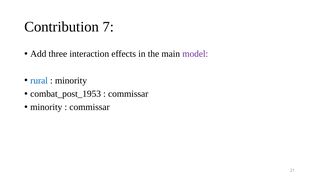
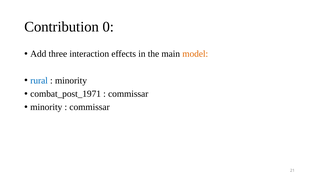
7: 7 -> 0
model colour: purple -> orange
combat_post_1953: combat_post_1953 -> combat_post_1971
